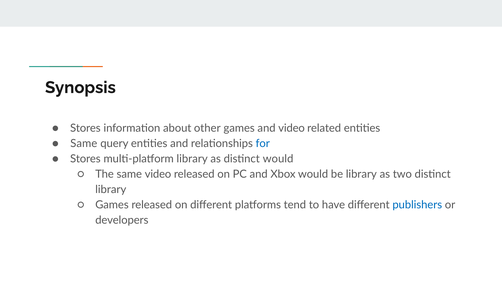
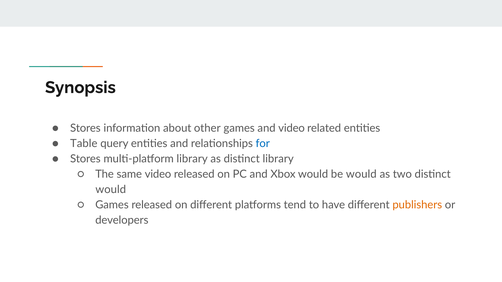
Same at (84, 144): Same -> Table
distinct would: would -> library
be library: library -> would
library at (111, 190): library -> would
publishers colour: blue -> orange
